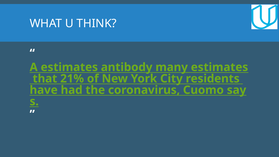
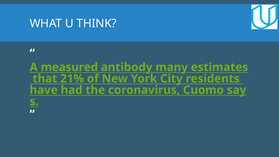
A estimates: estimates -> measured
